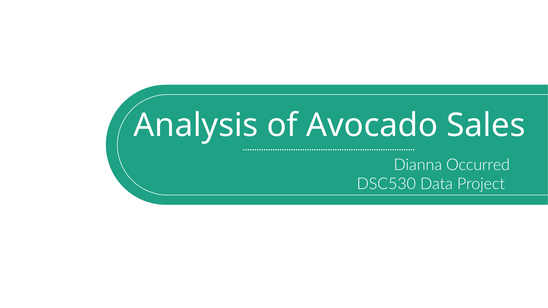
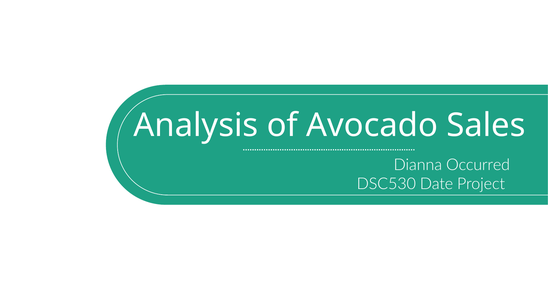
Data: Data -> Date
